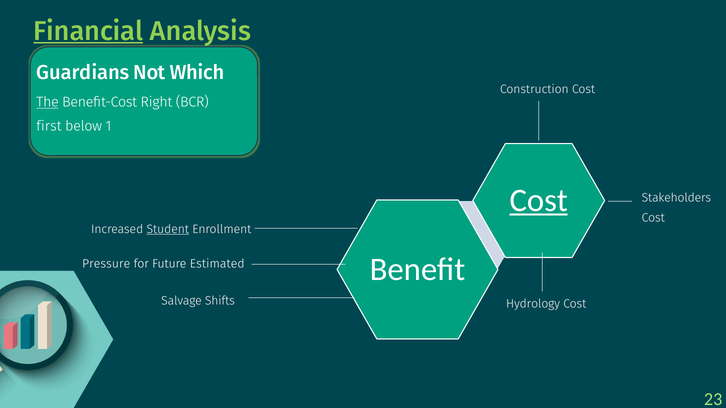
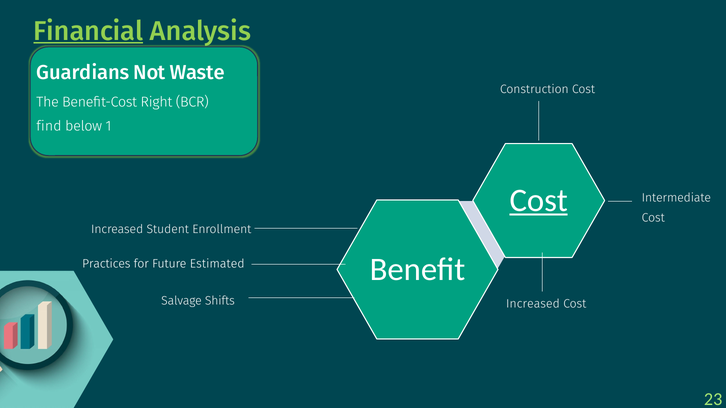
Which: Which -> Waste
The underline: present -> none
first: first -> find
Stakeholders: Stakeholders -> Intermediate
Student underline: present -> none
Pressure: Pressure -> Practices
Hydrology at (533, 304): Hydrology -> Increased
